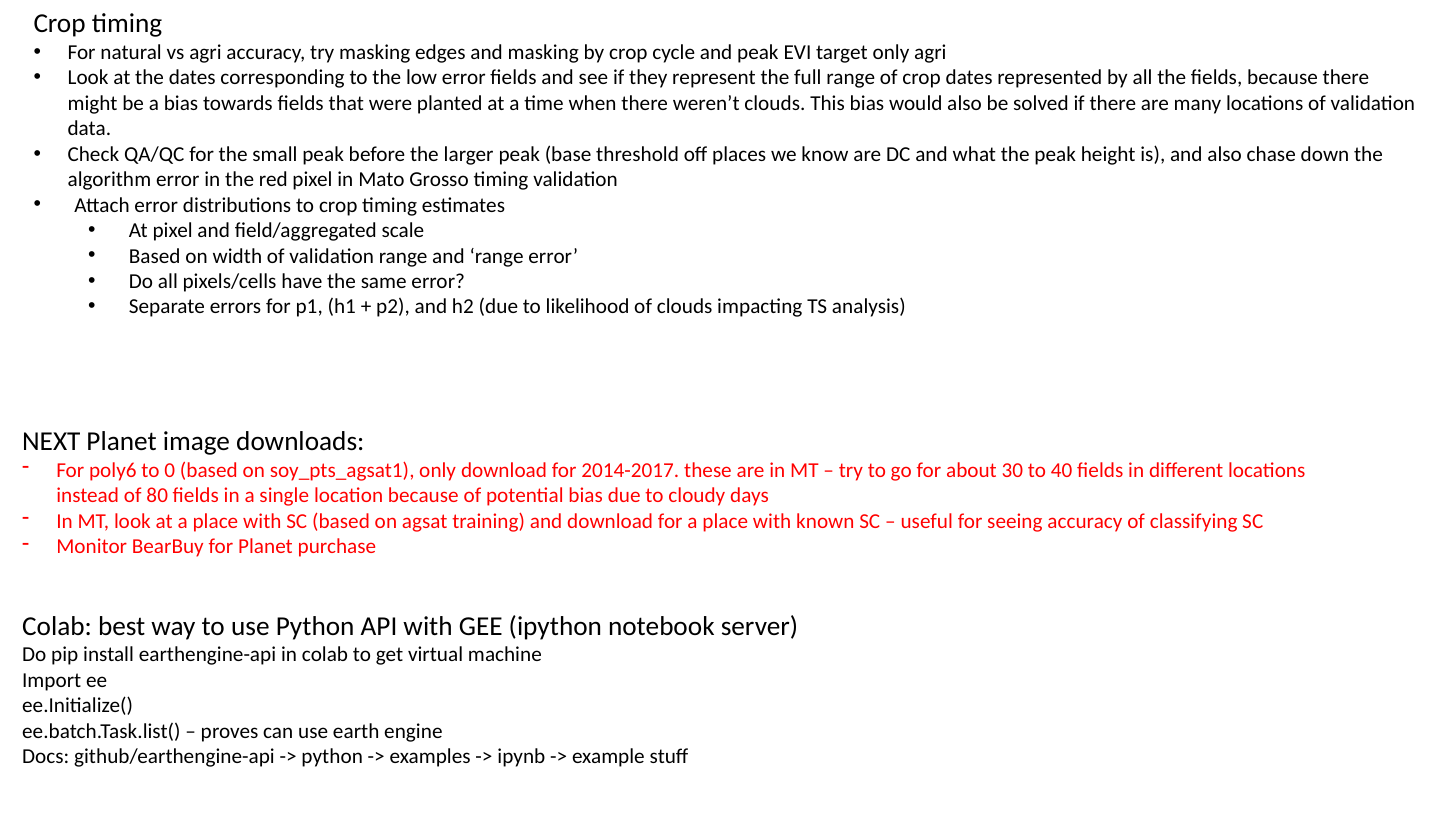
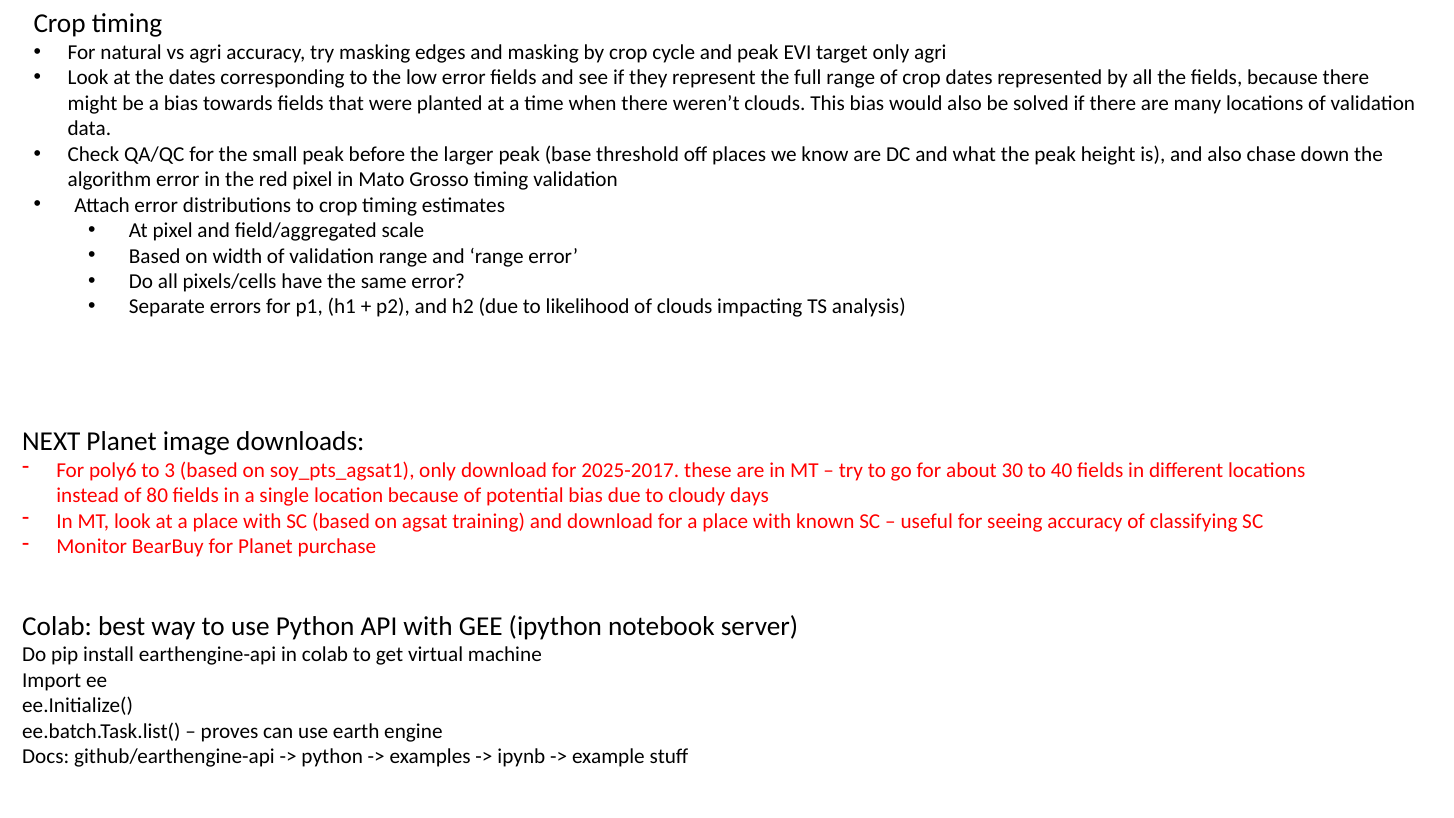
0: 0 -> 3
2014-2017: 2014-2017 -> 2025-2017
